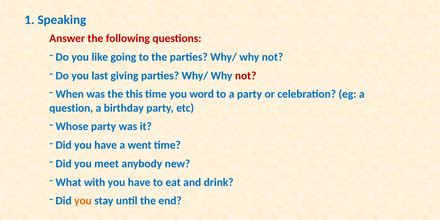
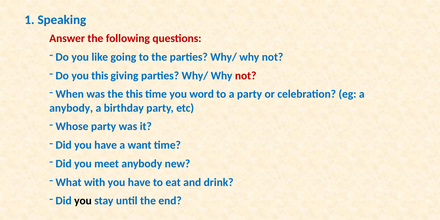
you last: last -> this
question at (71, 108): question -> anybody
went: went -> want
you at (83, 201) colour: orange -> black
